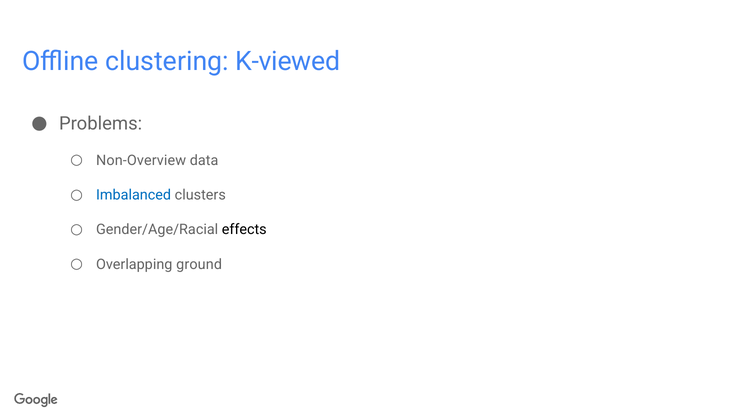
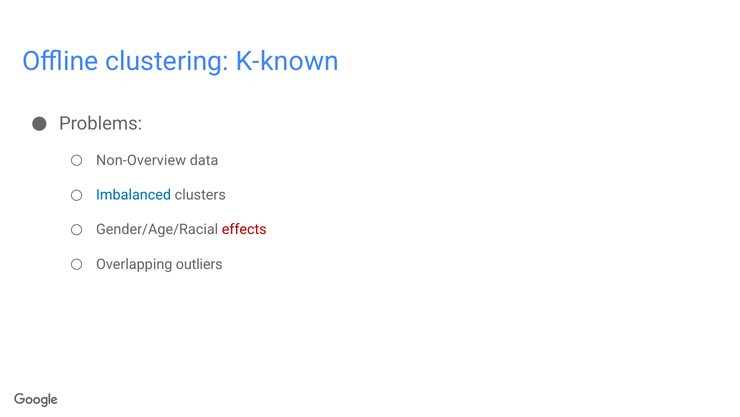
K-viewed: K-viewed -> K-known
effects colour: black -> red
ground: ground -> outliers
